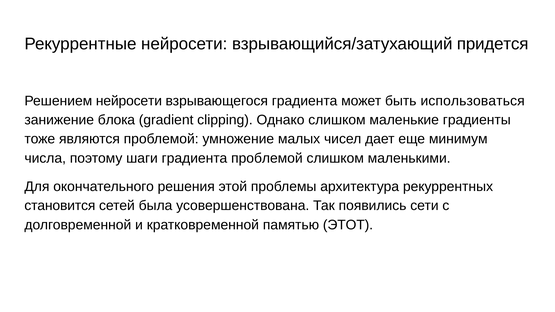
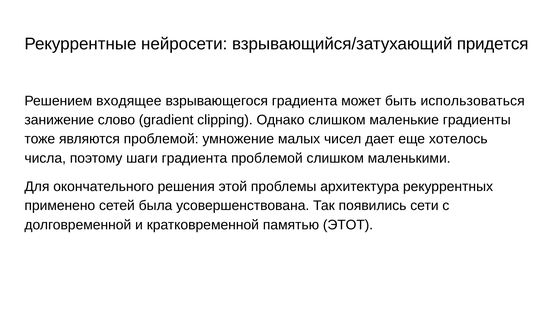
Решением нейросети: нейросети -> входящее
блока: блока -> слово
минимум: минимум -> хотелось
становится: становится -> применено
